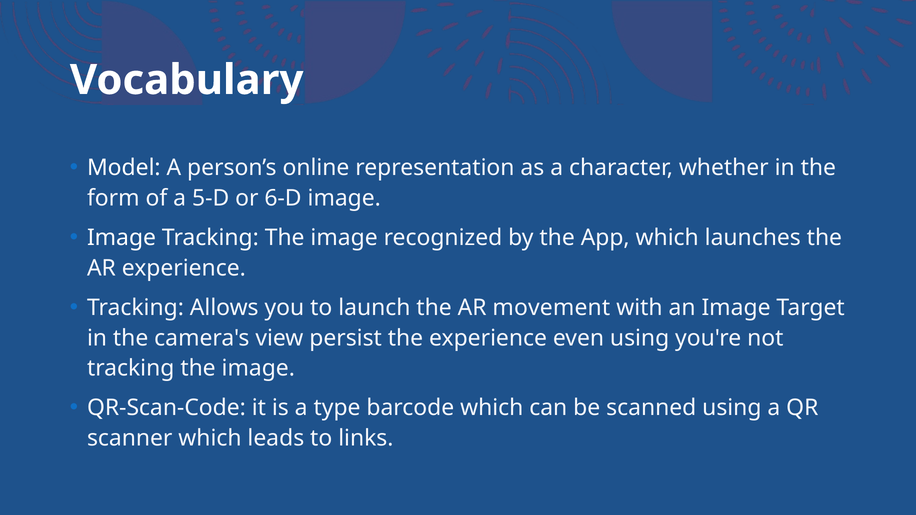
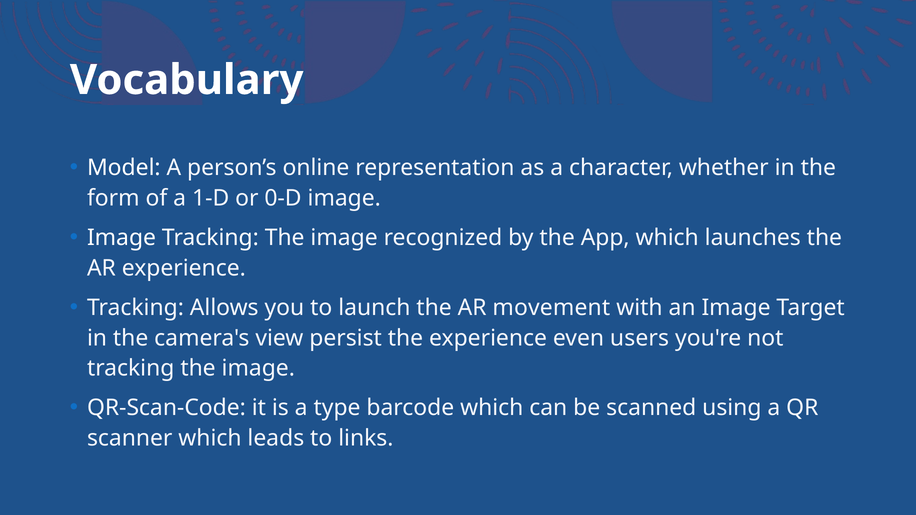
5-D: 5-D -> 1-D
6-D: 6-D -> 0-D
even using: using -> users
